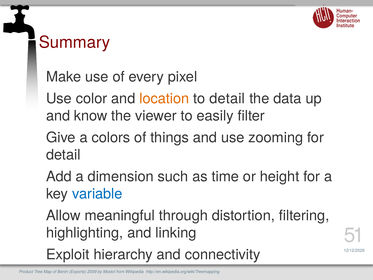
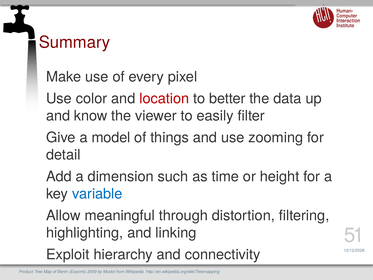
location colour: orange -> red
to detail: detail -> better
colors: colors -> model
